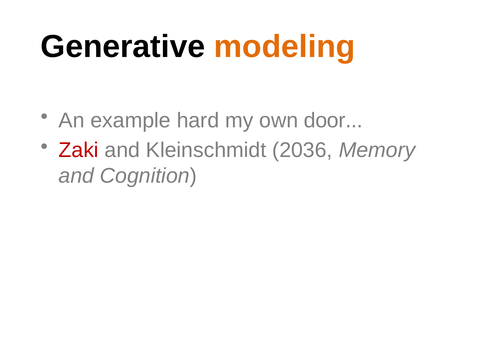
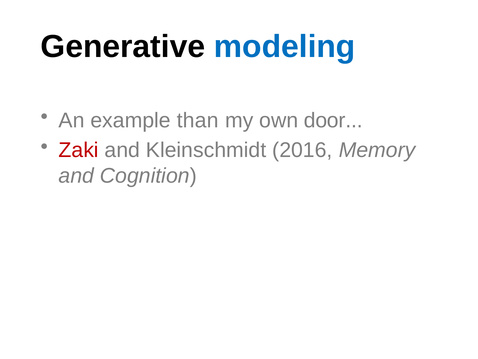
modeling colour: orange -> blue
hard: hard -> than
2036: 2036 -> 2016
